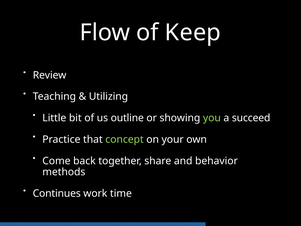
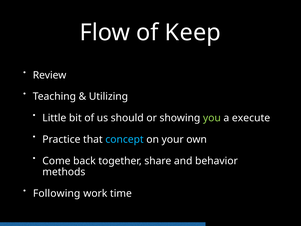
outline: outline -> should
succeed: succeed -> execute
concept colour: light green -> light blue
Continues: Continues -> Following
